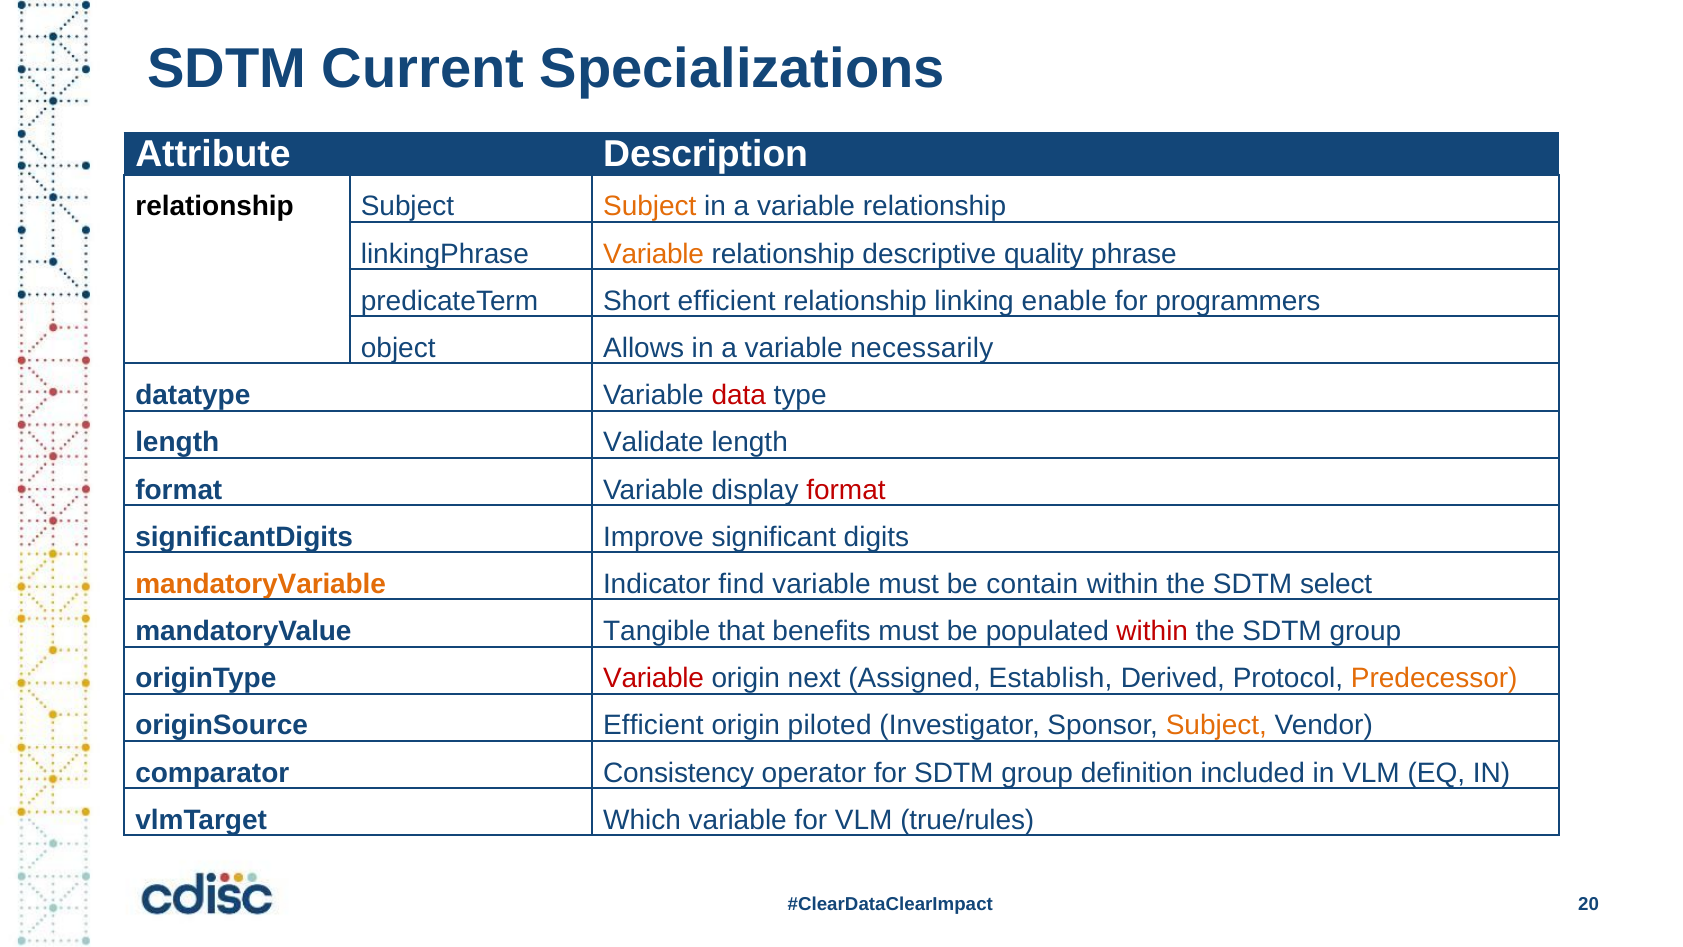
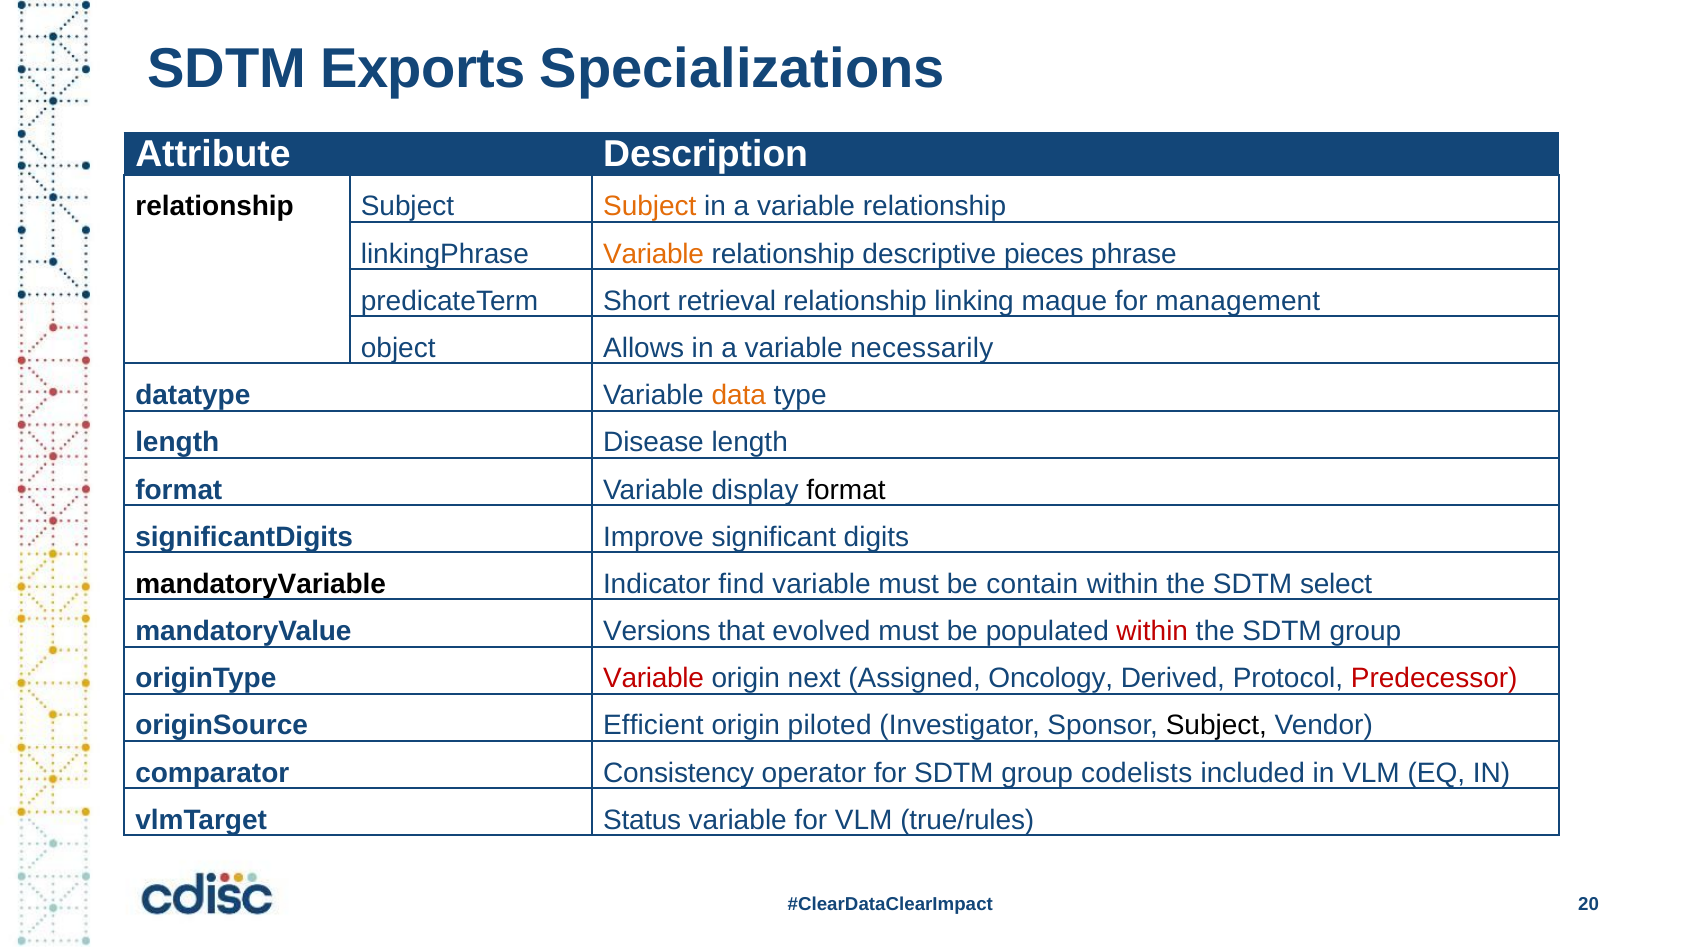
Current: Current -> Exports
quality: quality -> pieces
Short efficient: efficient -> retrieval
enable: enable -> maque
programmers: programmers -> management
data colour: red -> orange
Validate: Validate -> Disease
format at (846, 490) colour: red -> black
mandatoryVariable colour: orange -> black
Tangible: Tangible -> Versions
benefits: benefits -> evolved
Establish: Establish -> Oncology
Predecessor colour: orange -> red
Subject at (1216, 726) colour: orange -> black
definition: definition -> codelists
Which: Which -> Status
